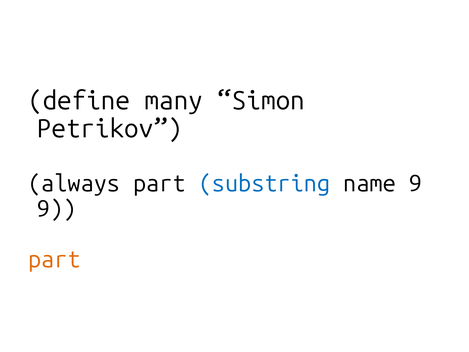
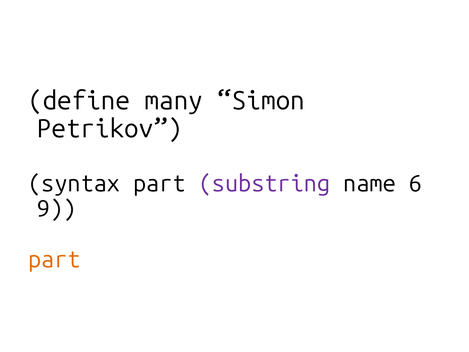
always: always -> syntax
substring colour: blue -> purple
name 9: 9 -> 6
